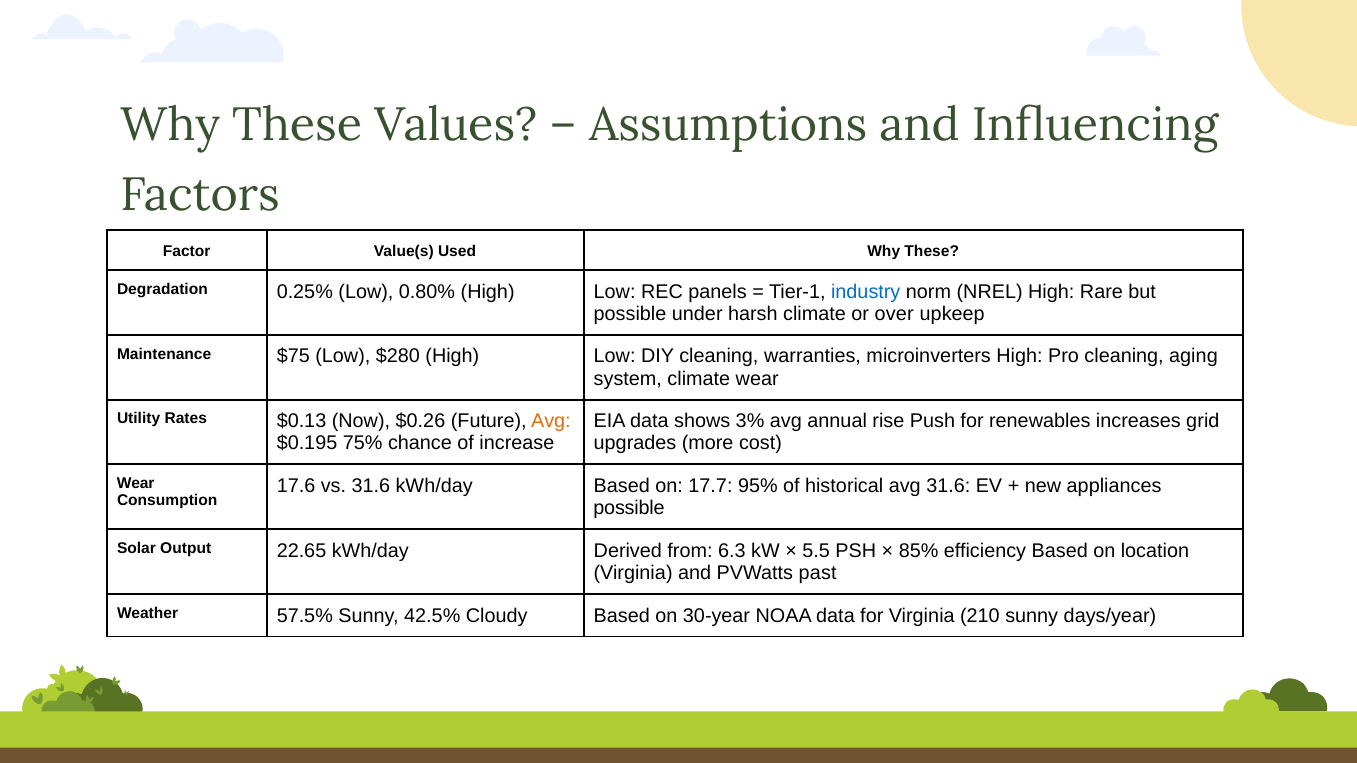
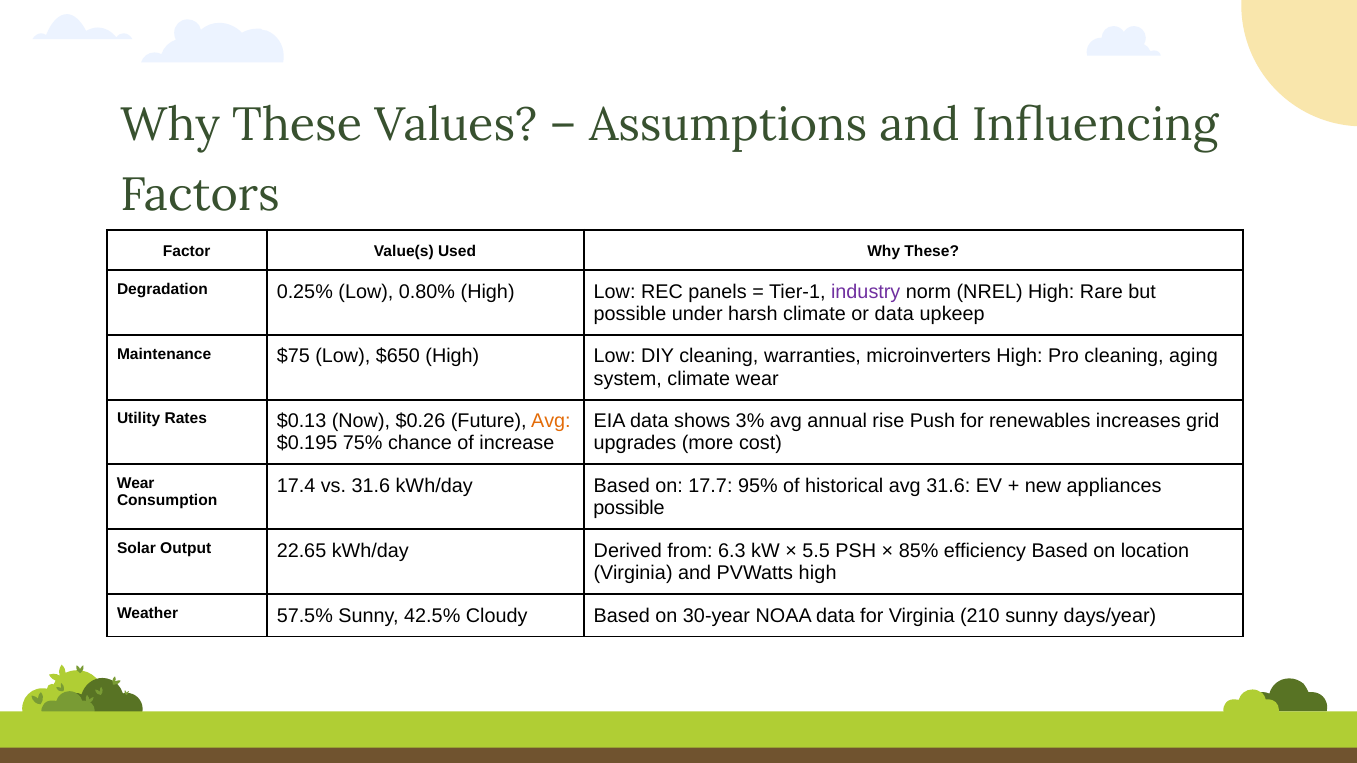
industry colour: blue -> purple
or over: over -> data
$280: $280 -> $650
17.6: 17.6 -> 17.4
PVWatts past: past -> high
